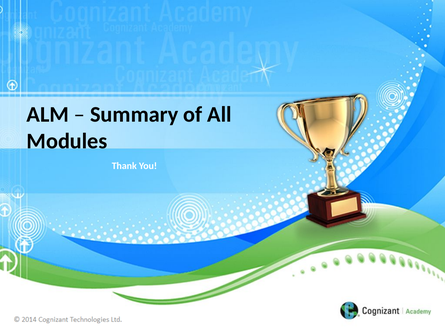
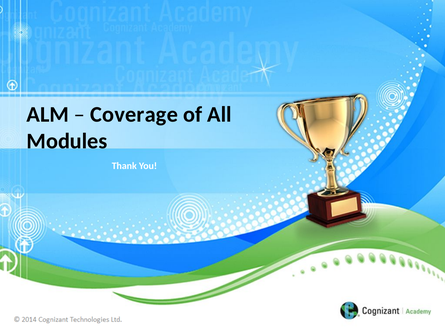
Summary: Summary -> Coverage
